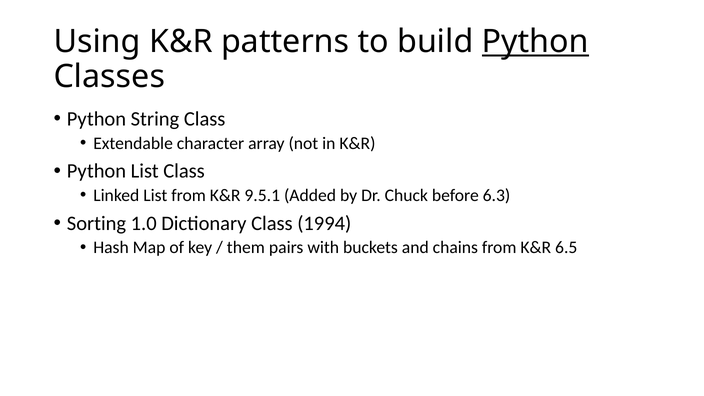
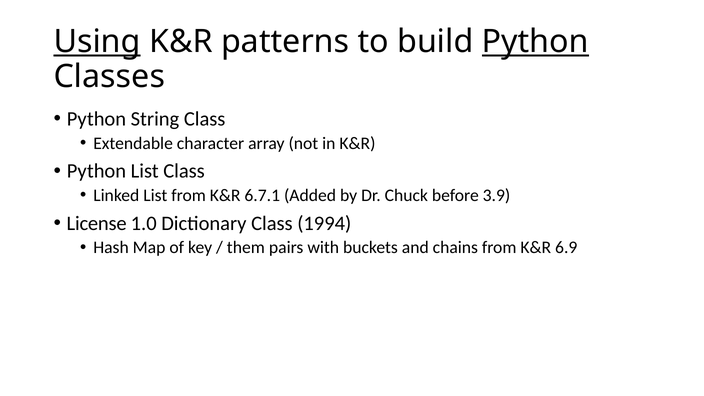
Using underline: none -> present
9.5.1: 9.5.1 -> 6.7.1
6.3: 6.3 -> 3.9
Sorting: Sorting -> License
6.5: 6.5 -> 6.9
